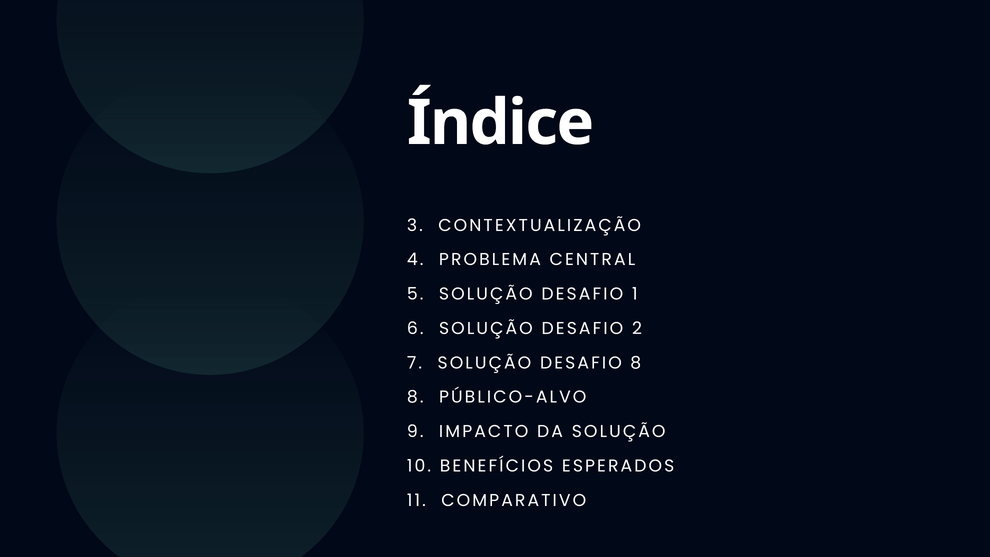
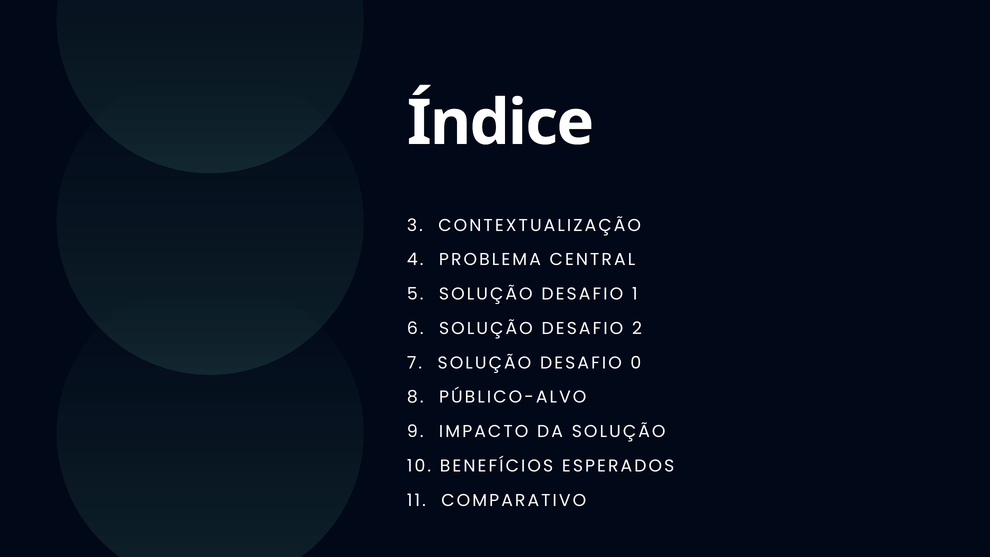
DESAFIO 8: 8 -> 0
